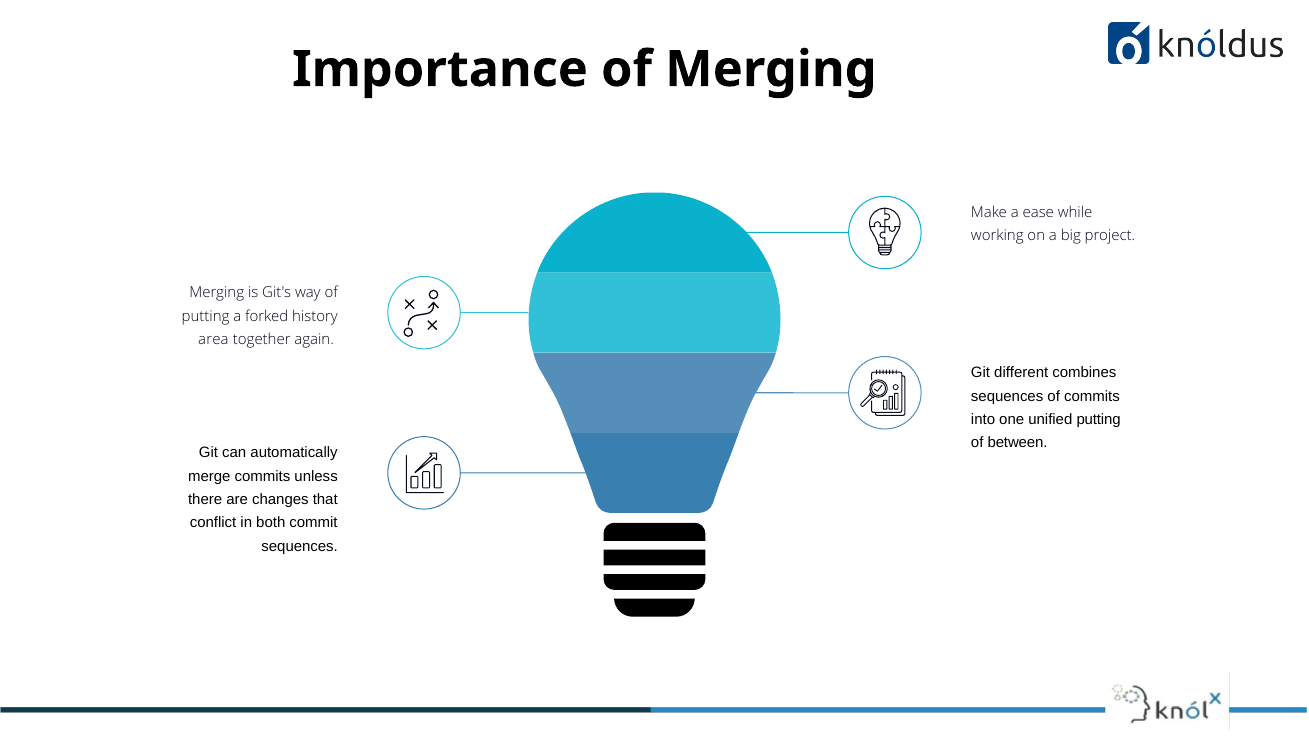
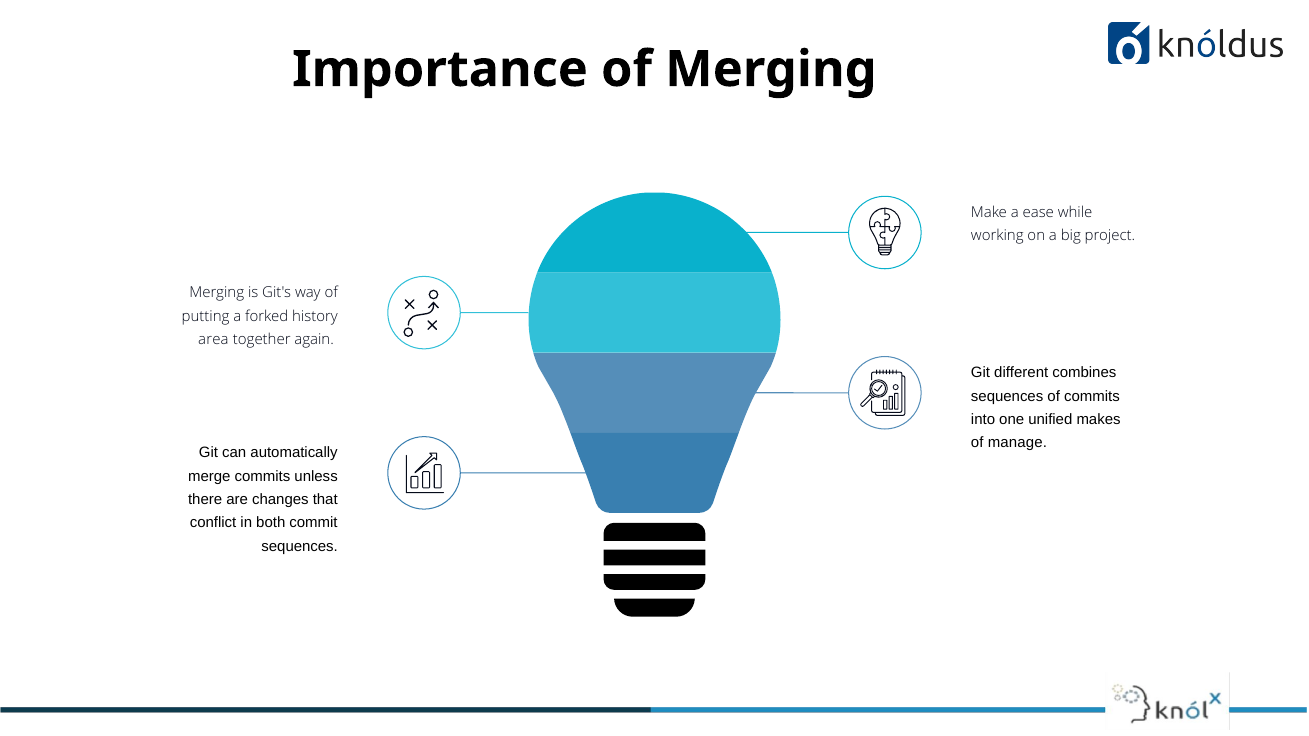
unified putting: putting -> makes
between: between -> manage
